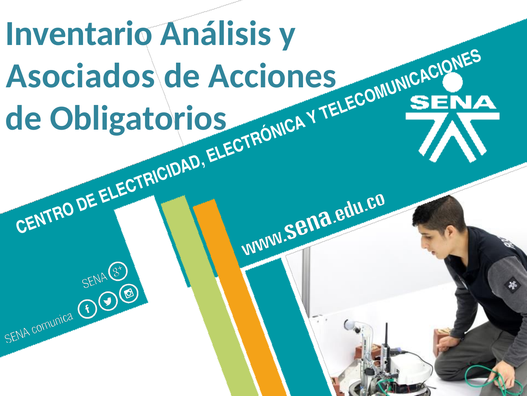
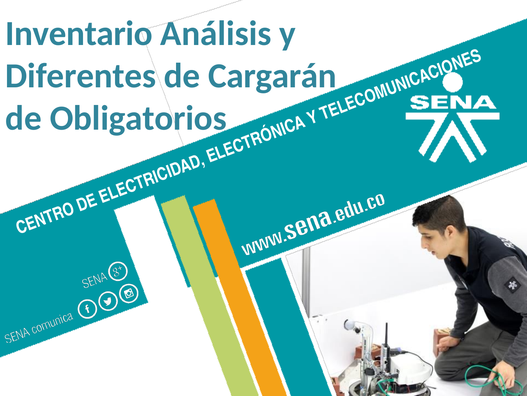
Asociados: Asociados -> Diferentes
Acciones: Acciones -> Cargarán
